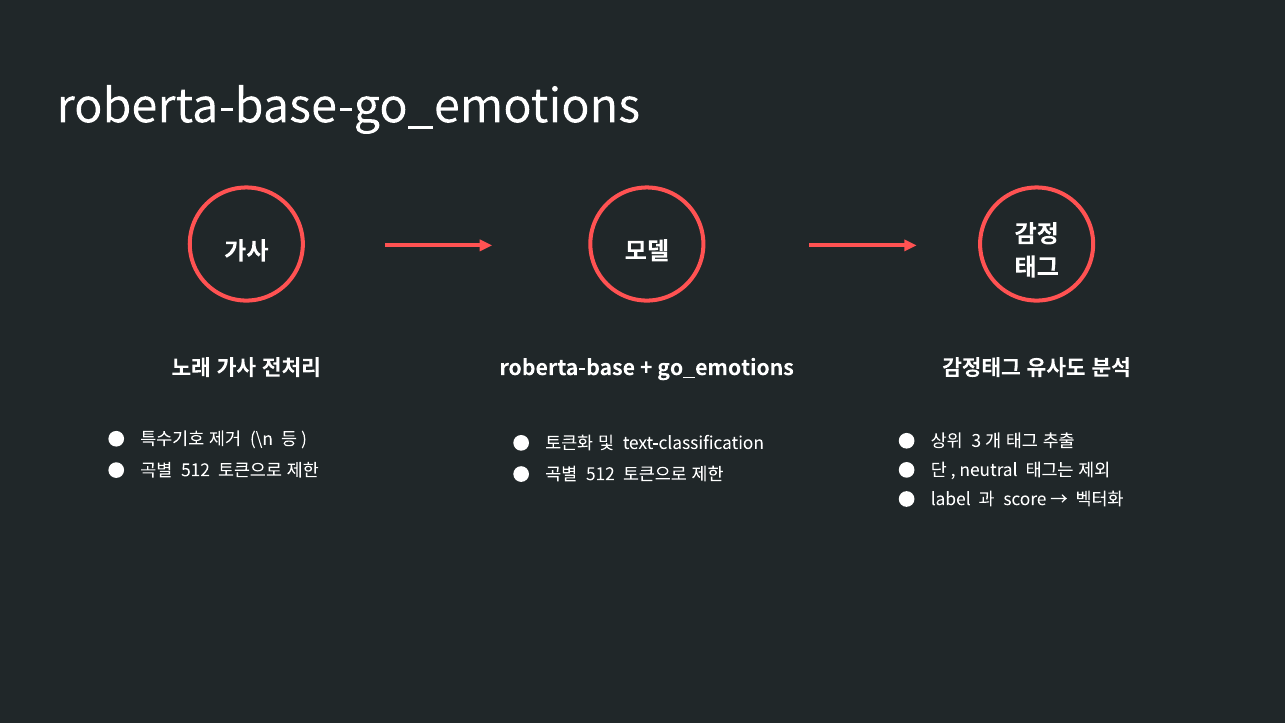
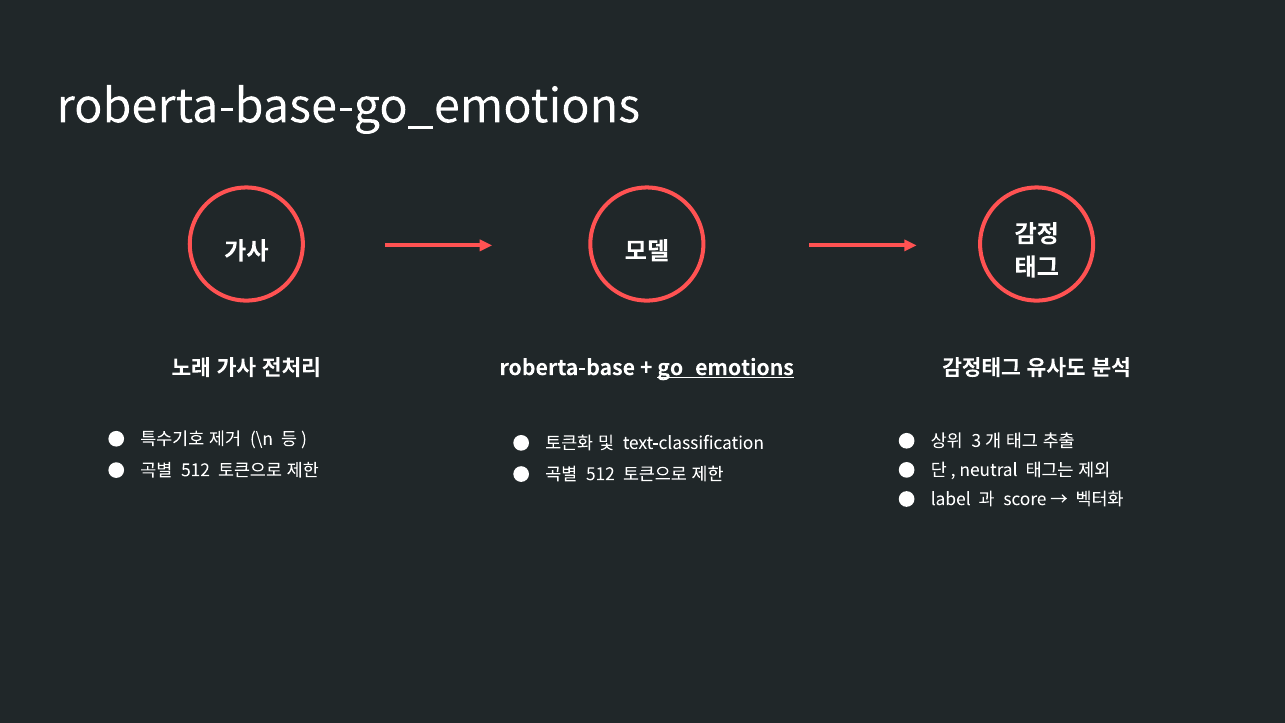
go_emotions underline: none -> present
